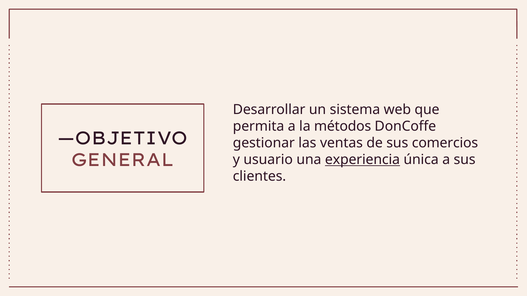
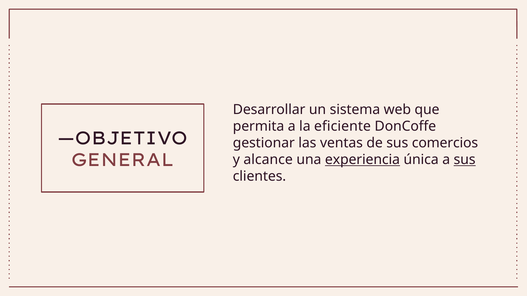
métodos: métodos -> eficiente
usuario: usuario -> alcance
sus at (465, 160) underline: none -> present
